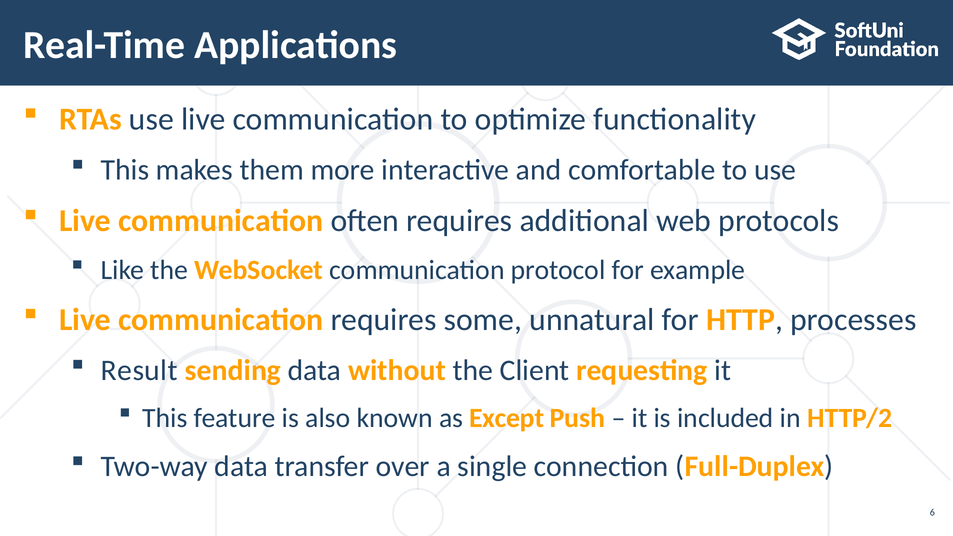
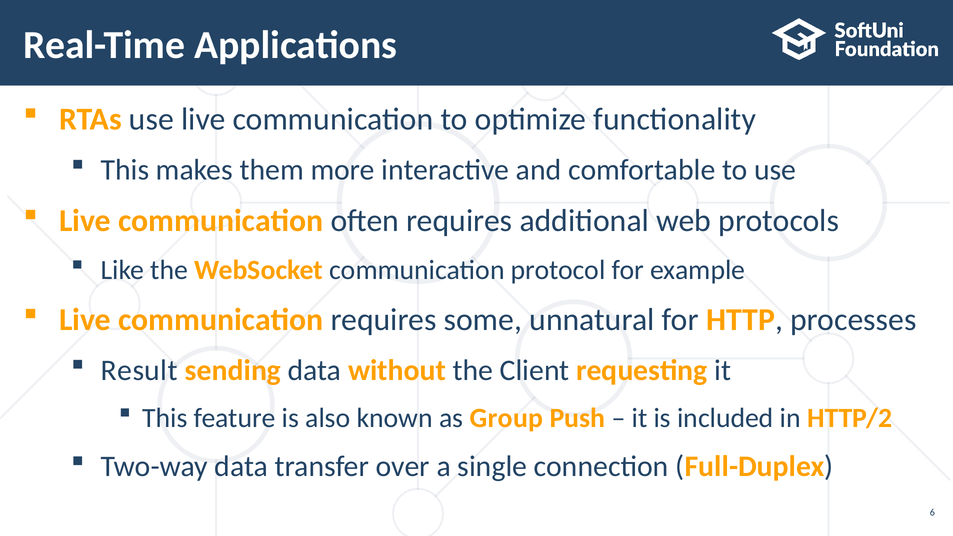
Except: Except -> Group
